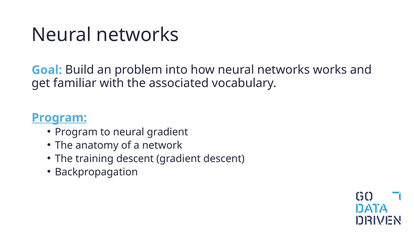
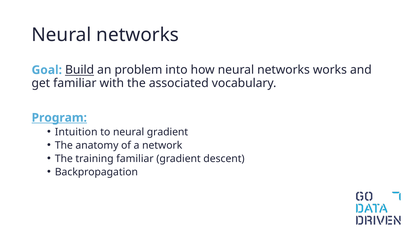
Build underline: none -> present
Program at (76, 132): Program -> Intuition
training descent: descent -> familiar
